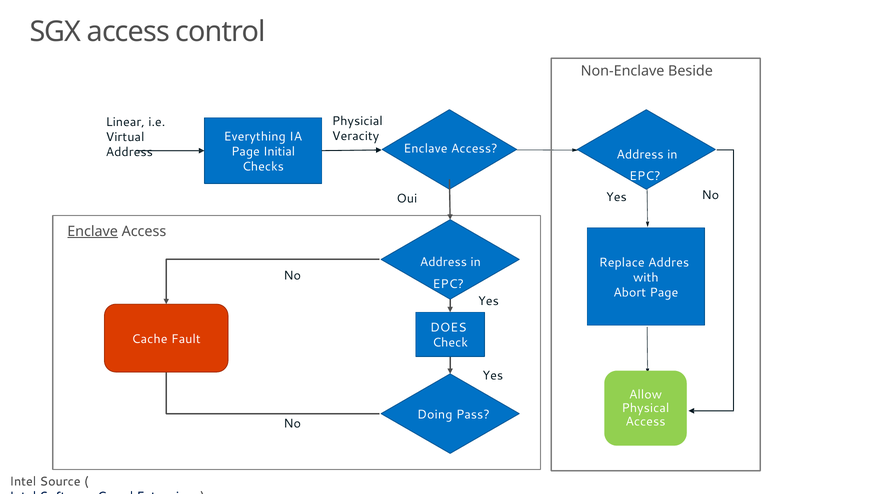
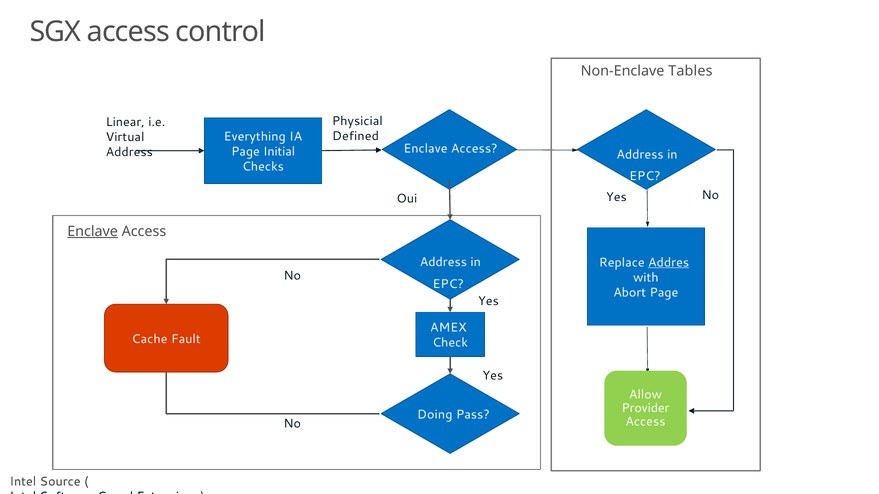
Beside: Beside -> Tables
Veracity: Veracity -> Defined
Addres underline: none -> present
DOES: DOES -> AMEX
Physical: Physical -> Provider
